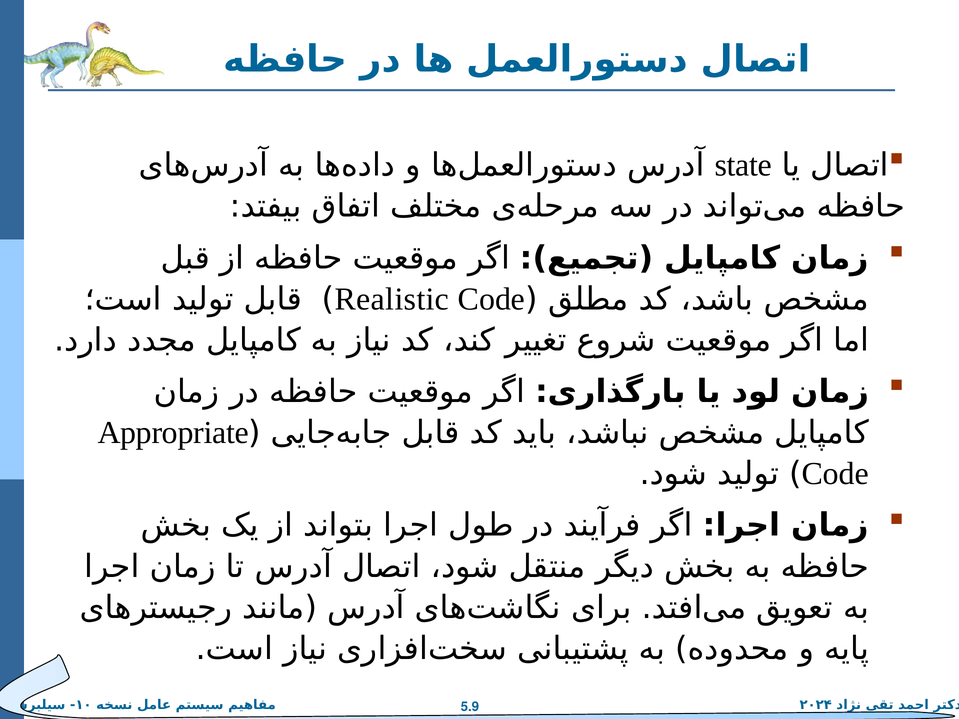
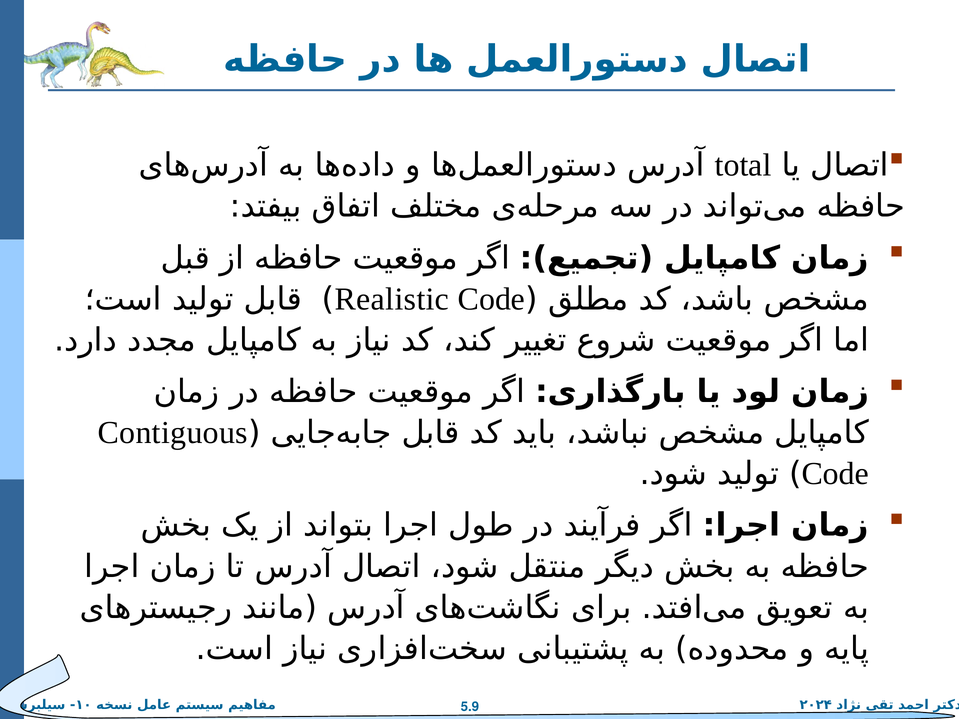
state: state -> total
Appropriate: Appropriate -> Contiguous
